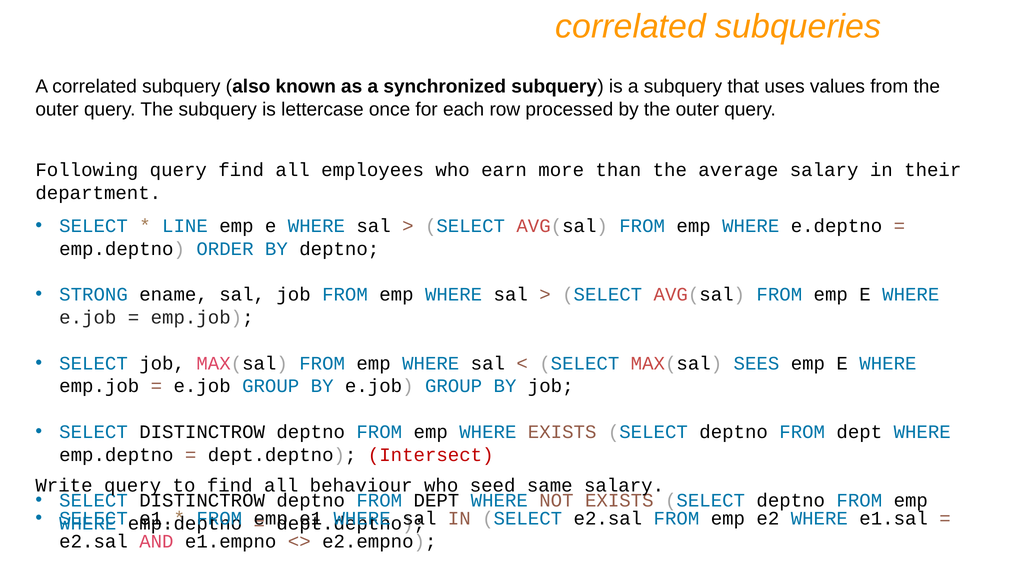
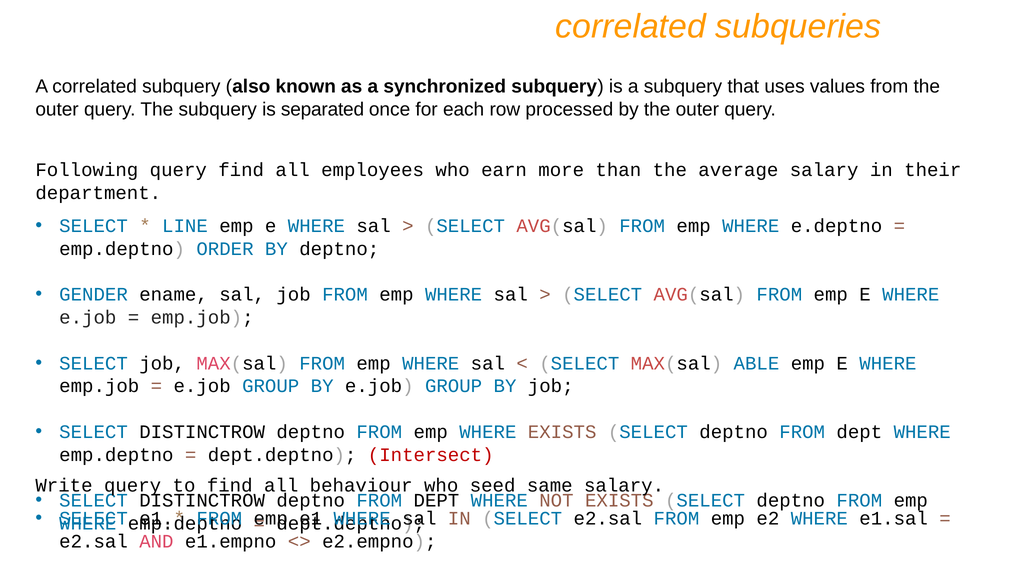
lettercase: lettercase -> separated
STRONG: STRONG -> GENDER
SEES: SEES -> ABLE
